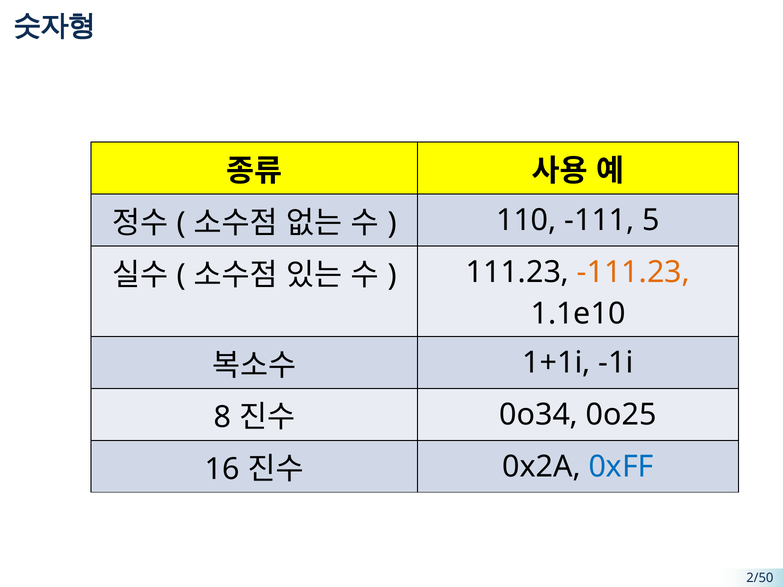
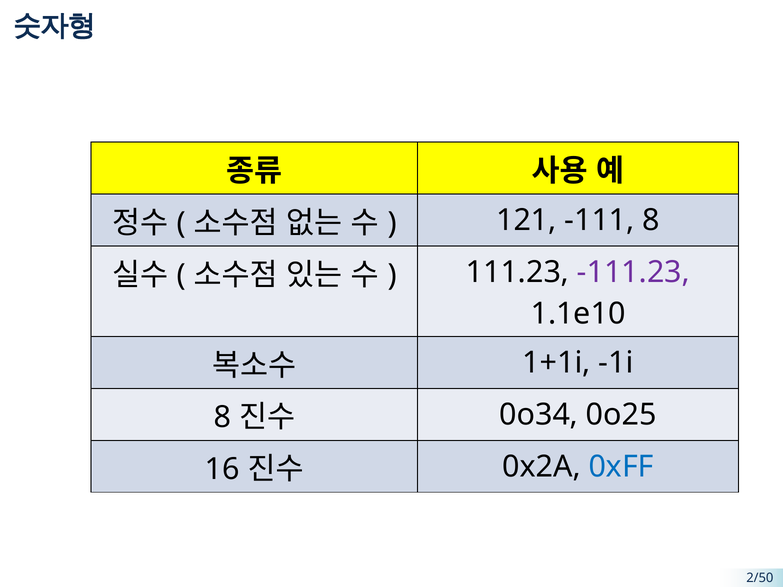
110: 110 -> 121
-111 5: 5 -> 8
-111.23 colour: orange -> purple
